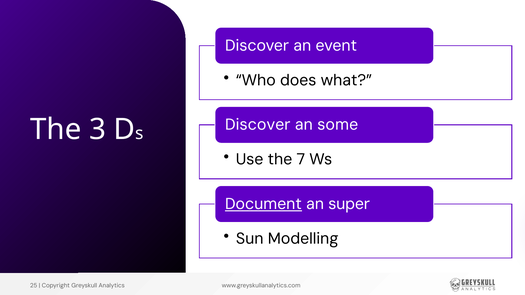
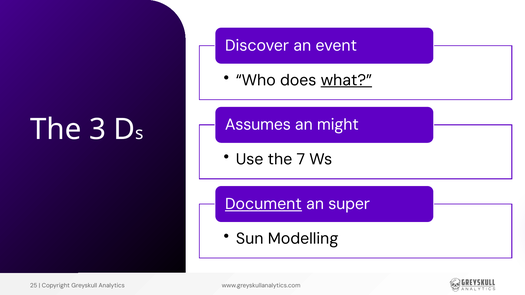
what underline: none -> present
Discover at (258, 125): Discover -> Assumes
some: some -> might
